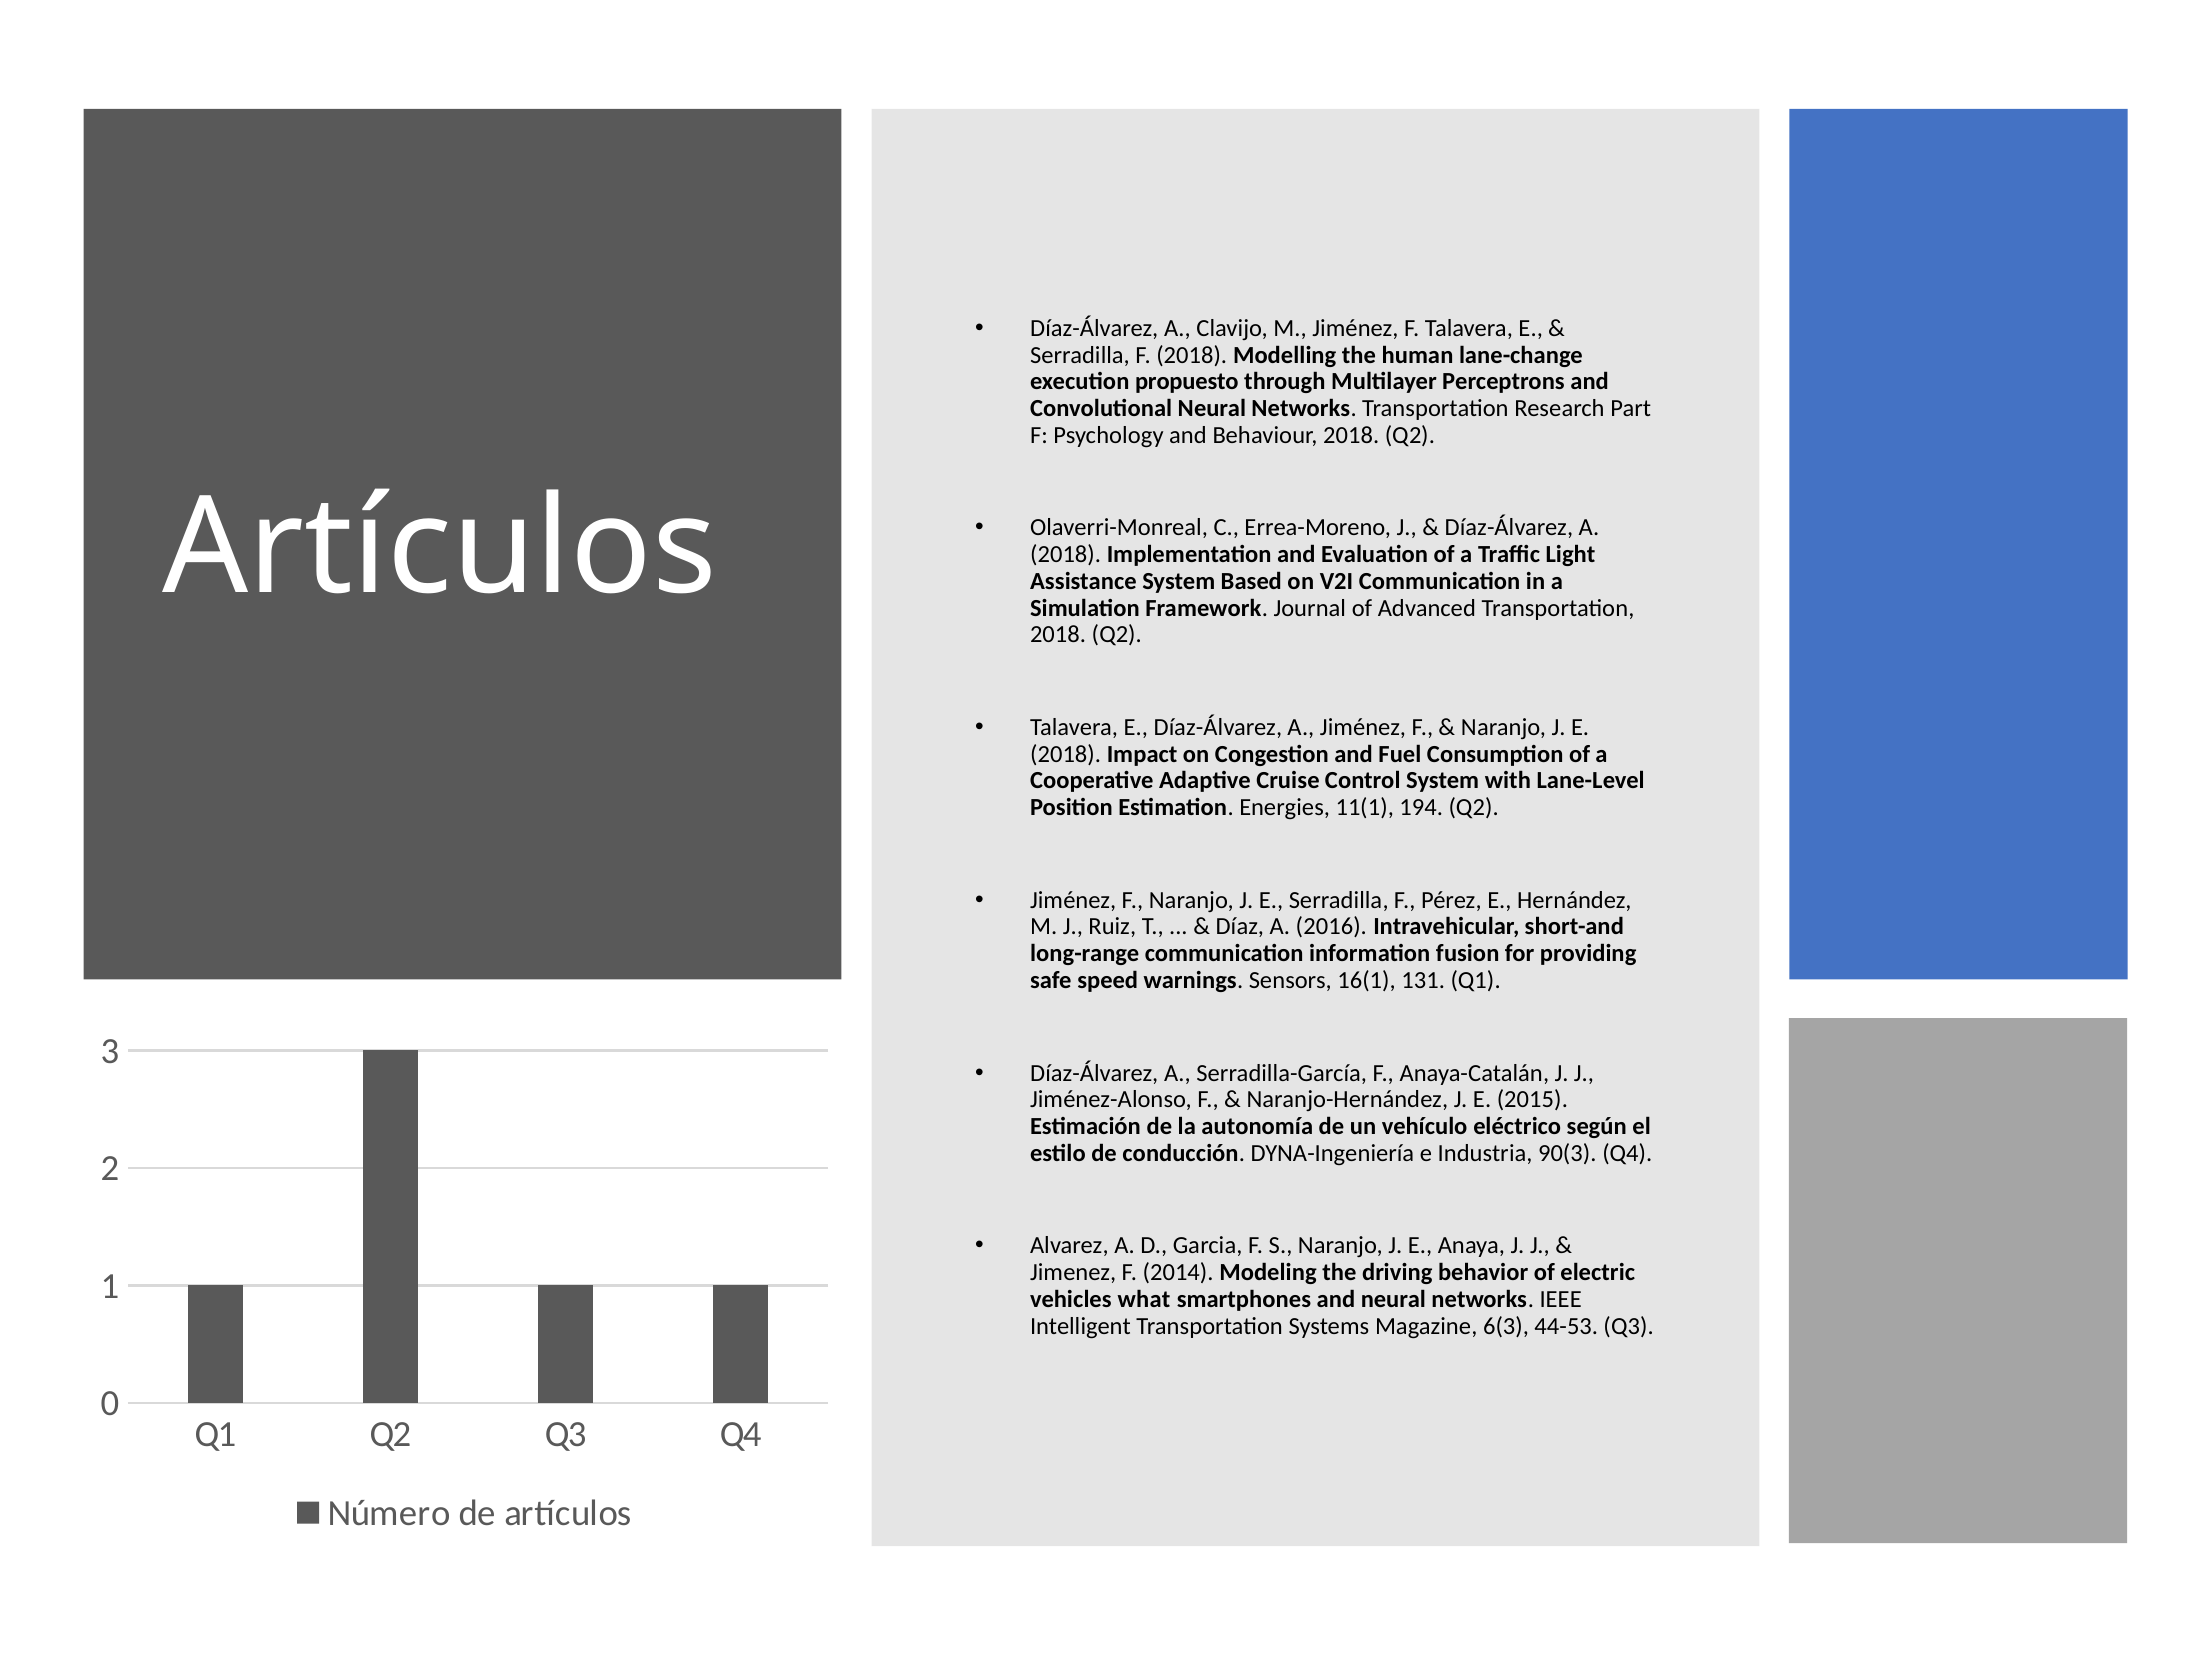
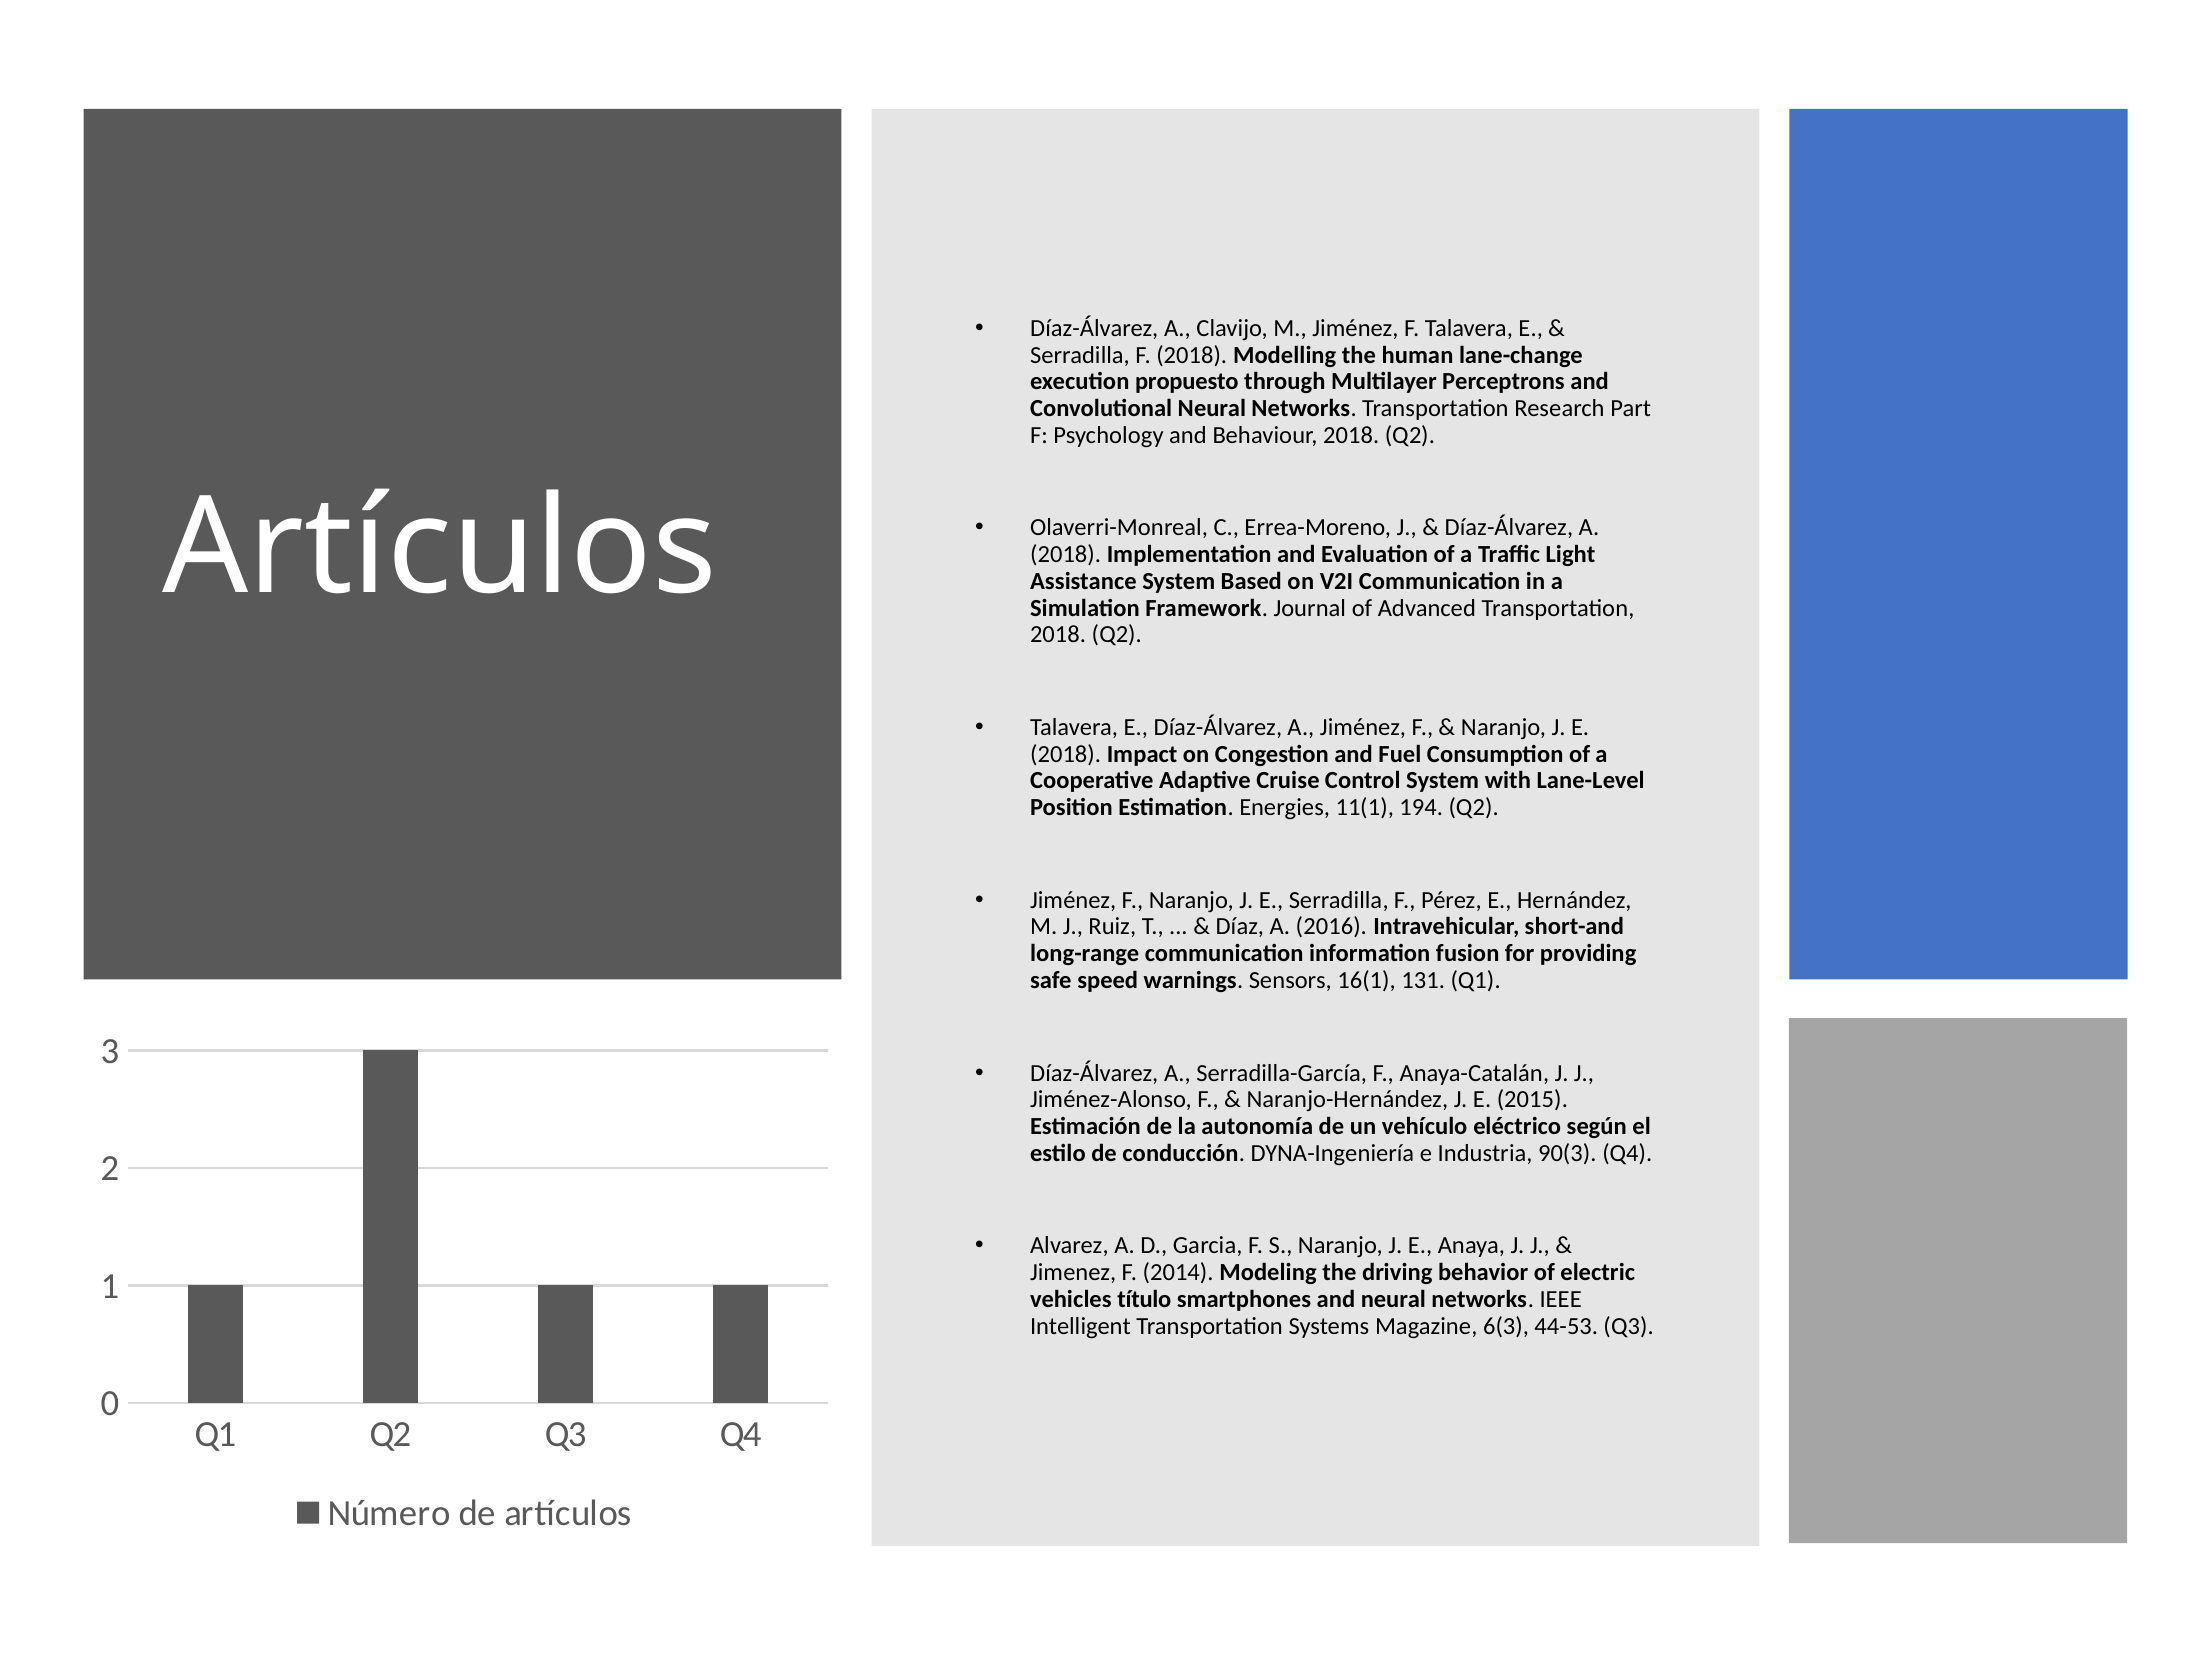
what: what -> título
